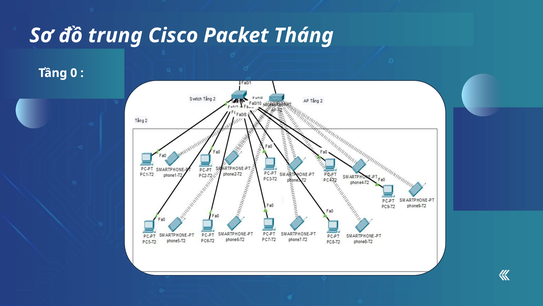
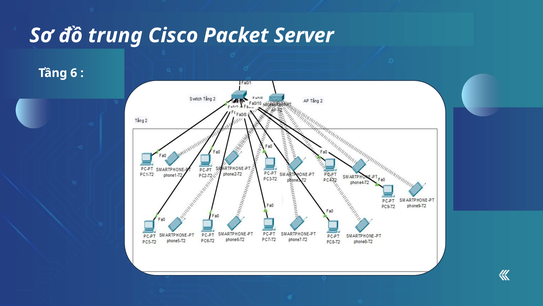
Tháng: Tháng -> Server
0: 0 -> 6
